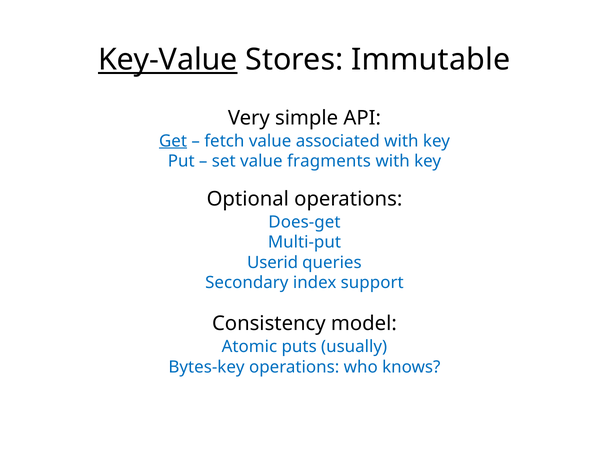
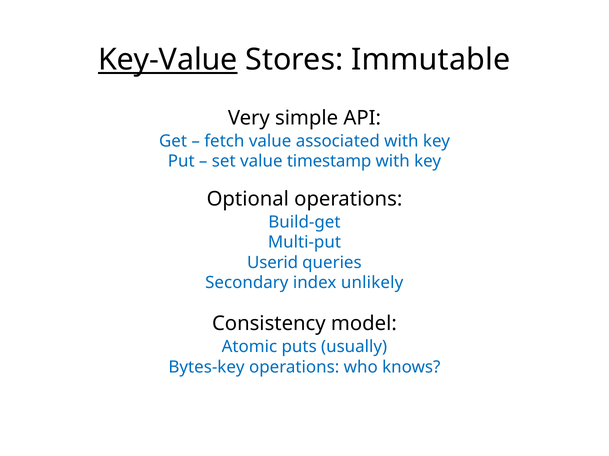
Get underline: present -> none
fragments: fragments -> timestamp
Does-get: Does-get -> Build-get
support: support -> unlikely
